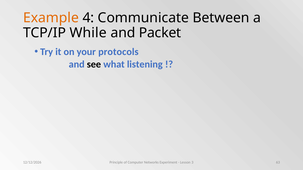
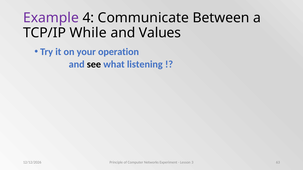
Example colour: orange -> purple
Packet: Packet -> Values
protocols: protocols -> operation
